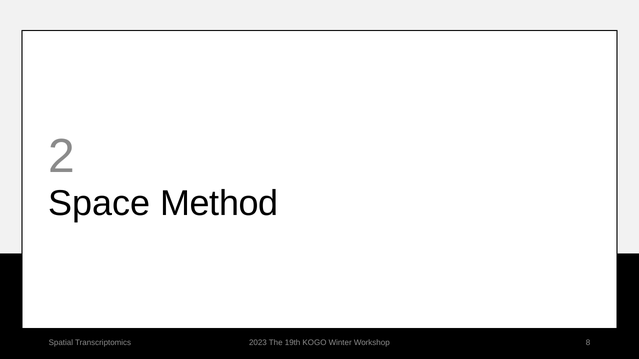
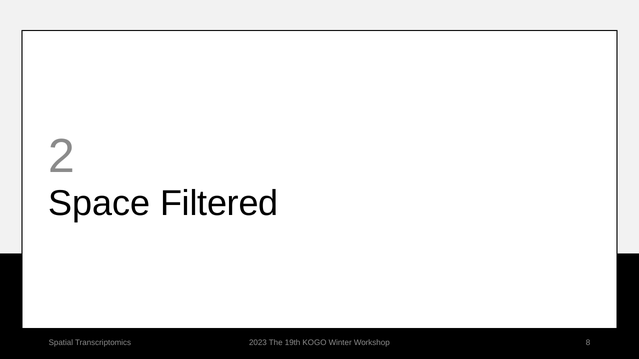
Method: Method -> Filtered
